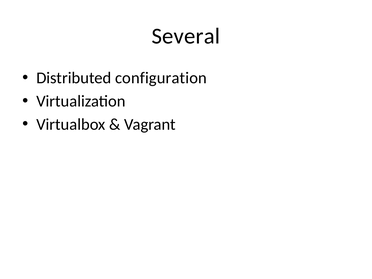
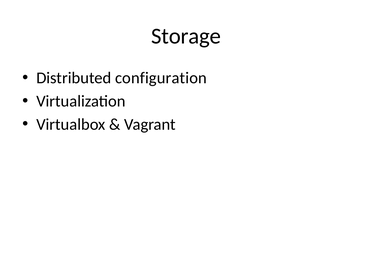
Several: Several -> Storage
